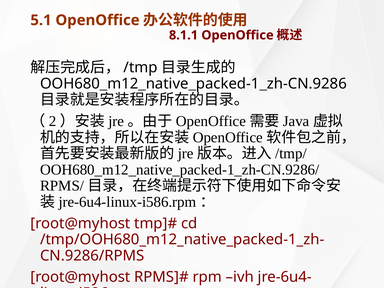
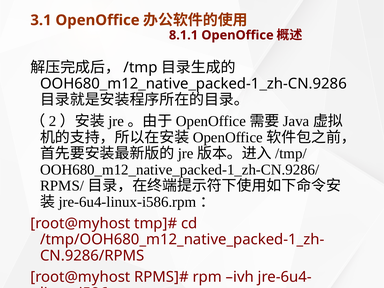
5.1: 5.1 -> 3.1
